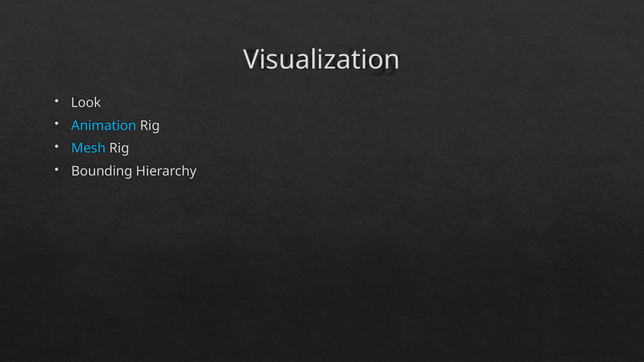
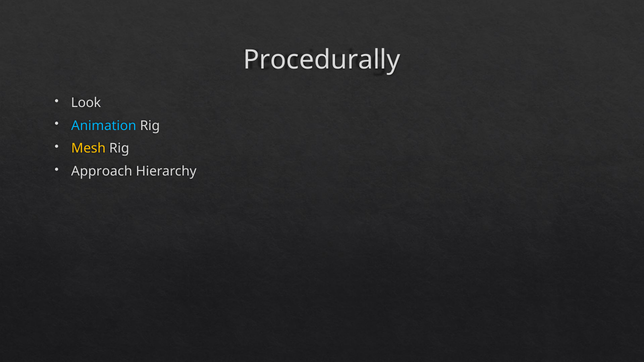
Visualization: Visualization -> Procedurally
Mesh colour: light blue -> yellow
Bounding: Bounding -> Approach
